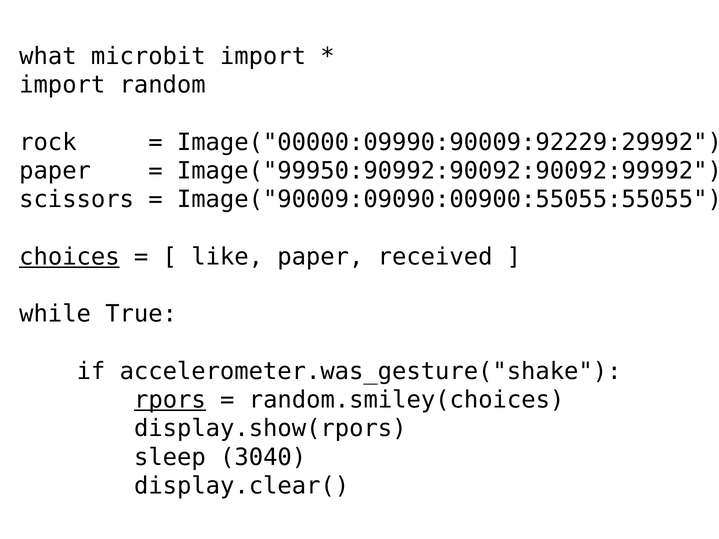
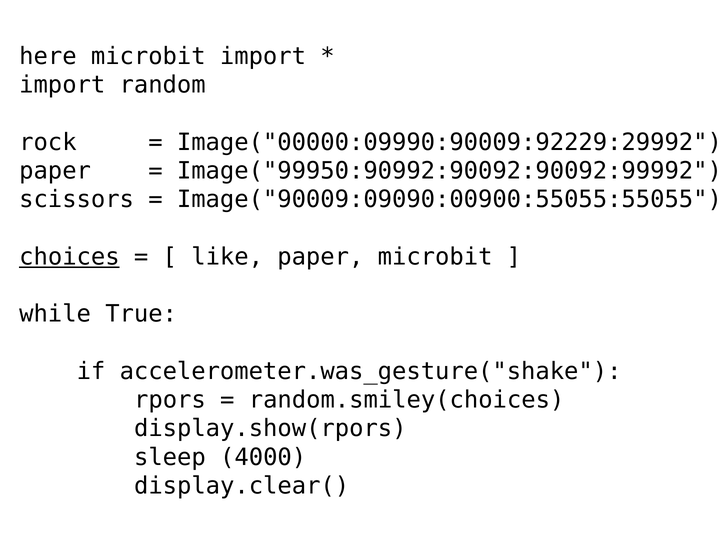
what: what -> here
paper received: received -> microbit
rpors underline: present -> none
3040: 3040 -> 4000
